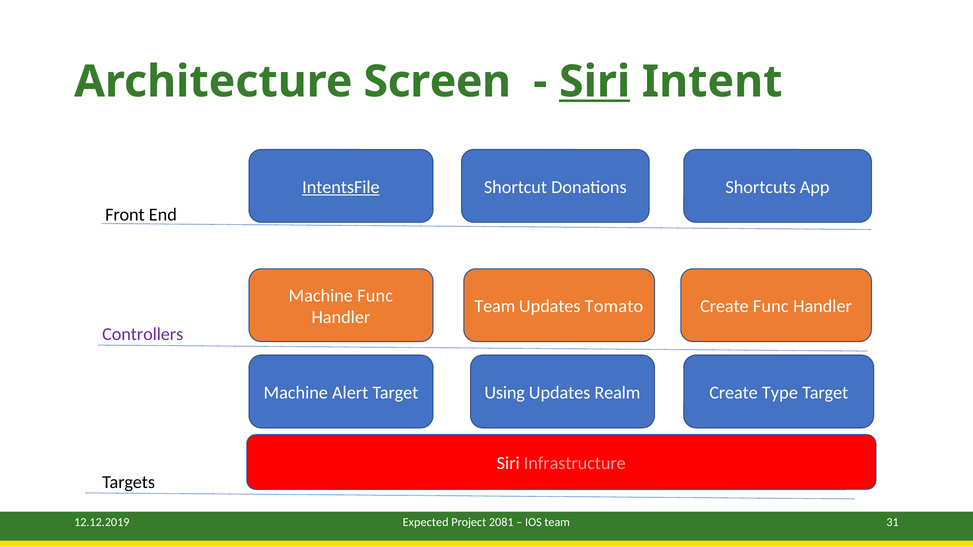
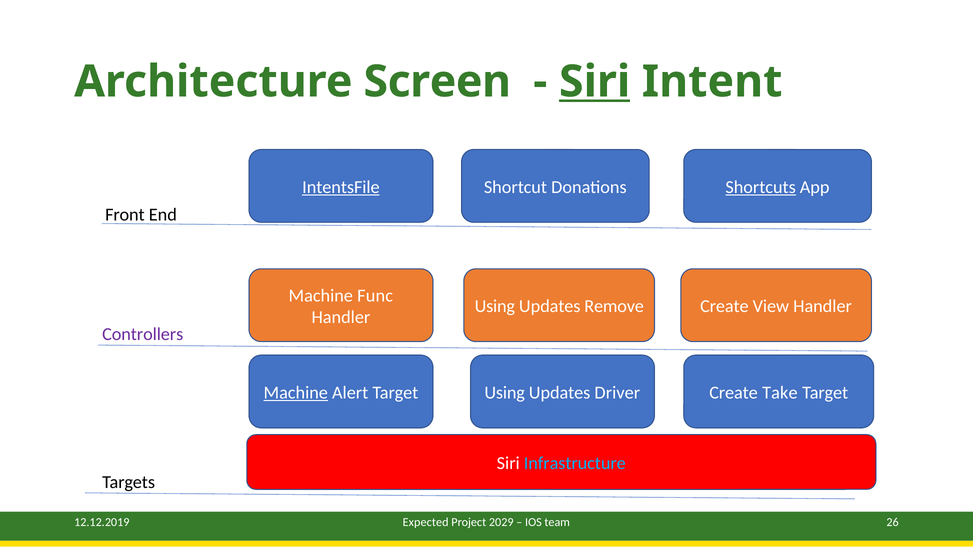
Shortcuts underline: none -> present
Team at (495, 307): Team -> Using
Tomato: Tomato -> Remove
Create Func: Func -> View
Machine at (296, 393) underline: none -> present
Realm: Realm -> Driver
Type: Type -> Take
Infrastructure colour: pink -> light blue
2081: 2081 -> 2029
31: 31 -> 26
